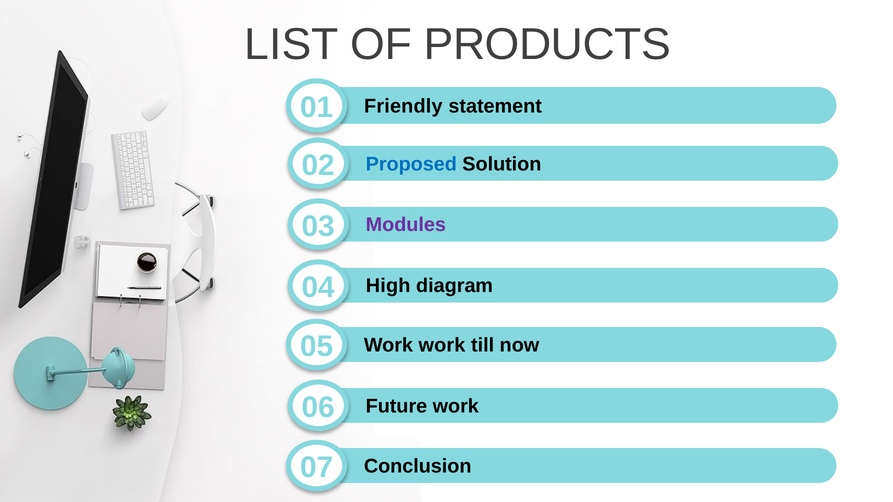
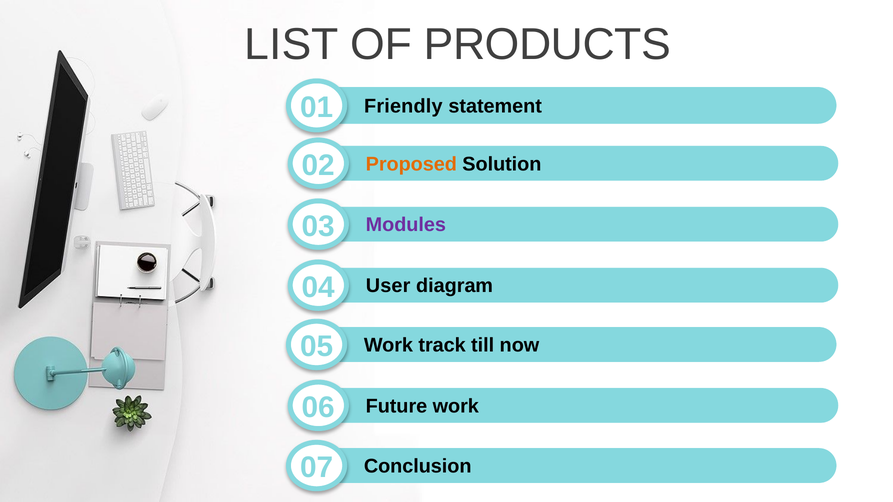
Proposed colour: blue -> orange
High: High -> User
Work work: work -> track
